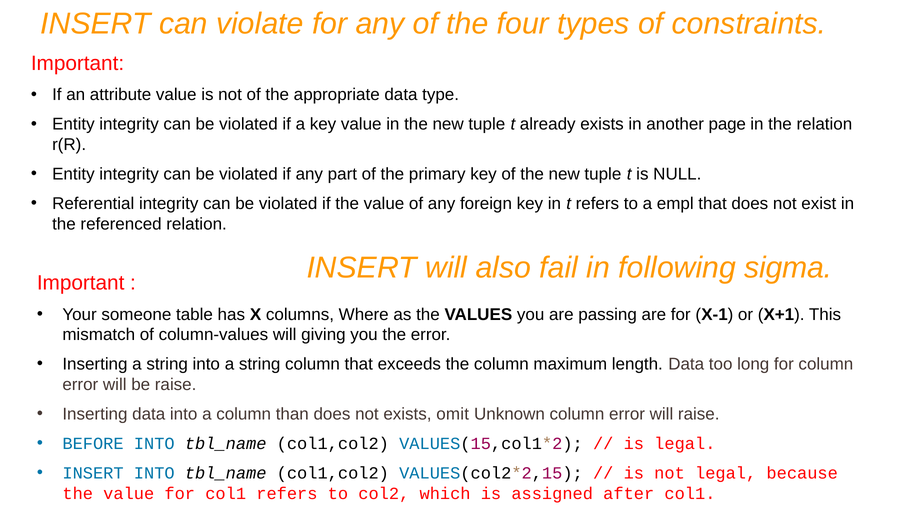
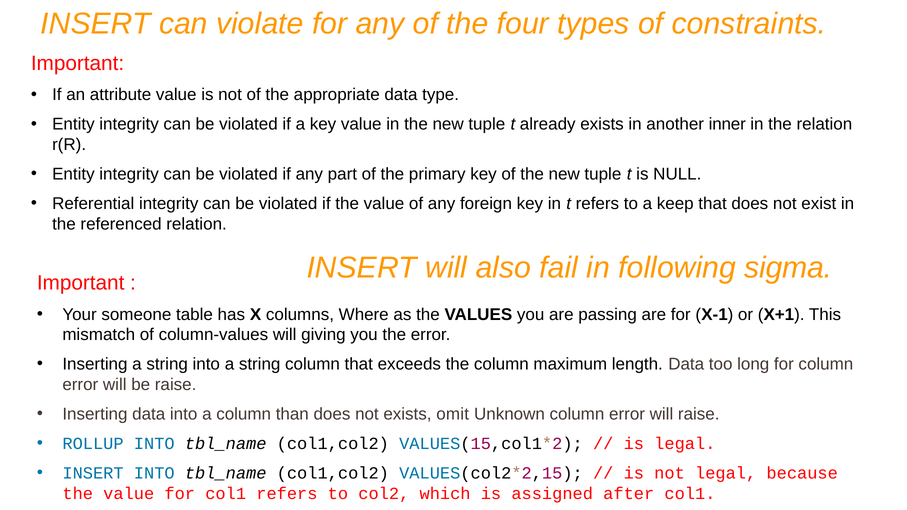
page: page -> inner
empl: empl -> keep
BEFORE: BEFORE -> ROLLUP
